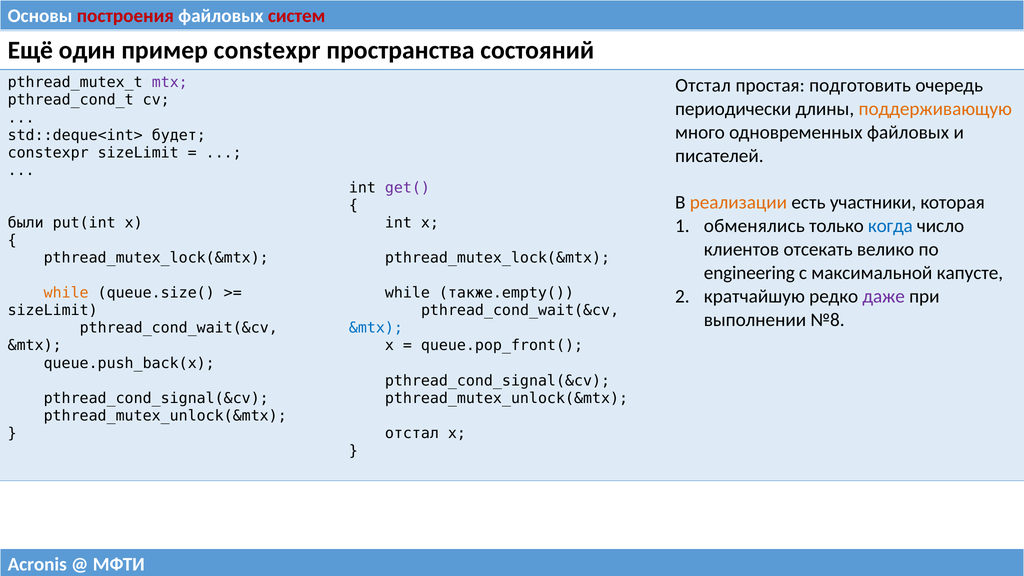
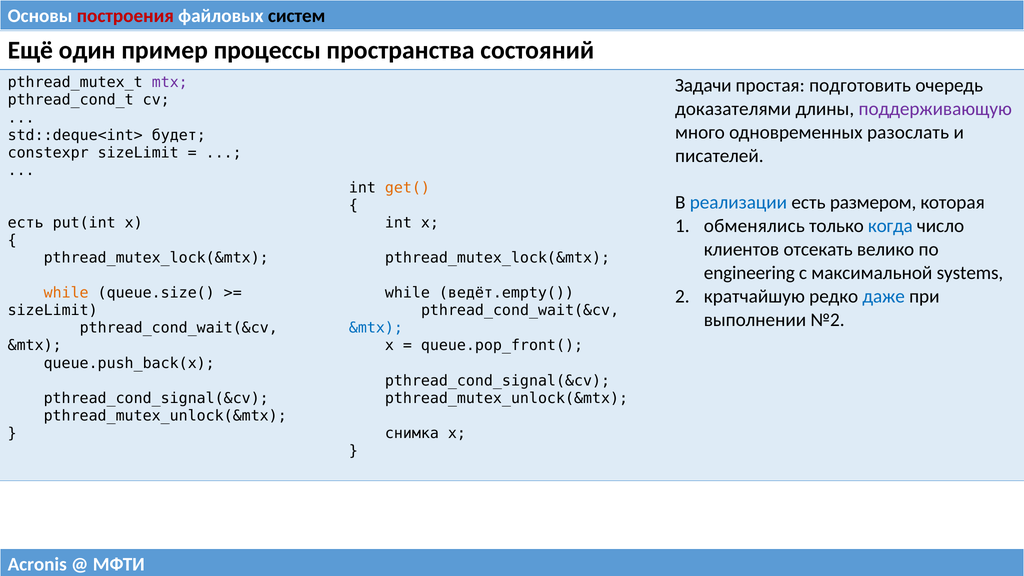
систем colour: red -> black
пример constexpr: constexpr -> процессы
Отстал at (703, 85): Отстал -> Задачи
периодически: периодически -> доказателями
поддерживающую colour: orange -> purple
одновременных файловых: файловых -> разослать
get( colour: purple -> orange
реализации colour: orange -> blue
участники: участники -> размером
были at (26, 223): были -> есть
капусте: капусте -> systems
также.empty(: также.empty( -> ведёт.empty(
даже colour: purple -> blue
№8: №8 -> №2
отстал at (412, 433): отстал -> снимка
